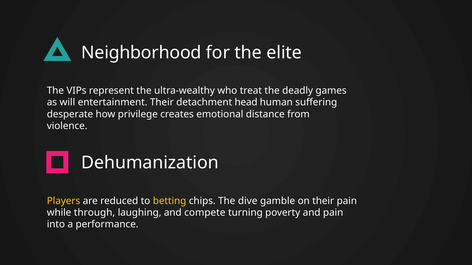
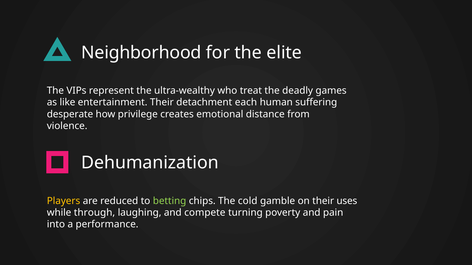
will: will -> like
head: head -> each
betting colour: yellow -> light green
dive: dive -> cold
their pain: pain -> uses
